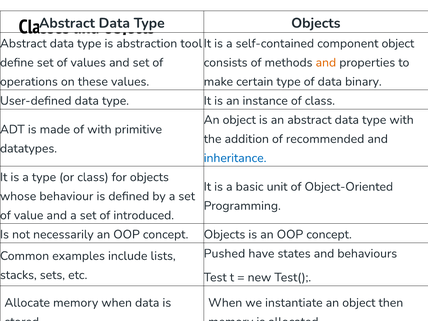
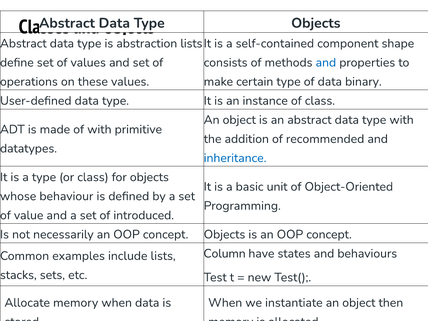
abstraction tool: tool -> lists
component object: object -> shape
and at (326, 62) colour: orange -> blue
Pushed: Pushed -> Column
